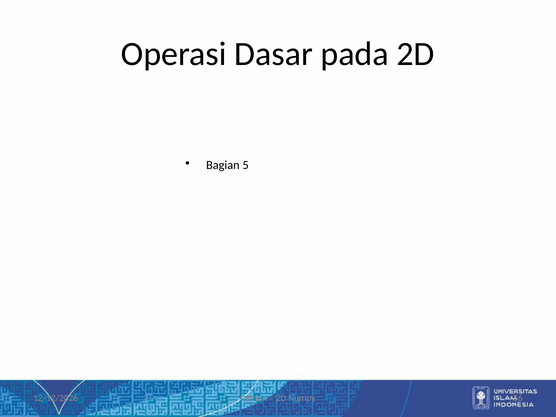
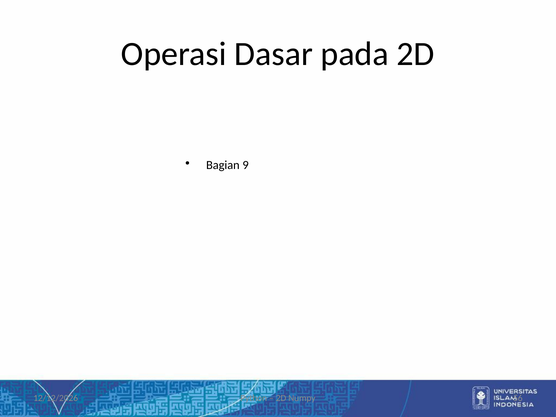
5: 5 -> 9
